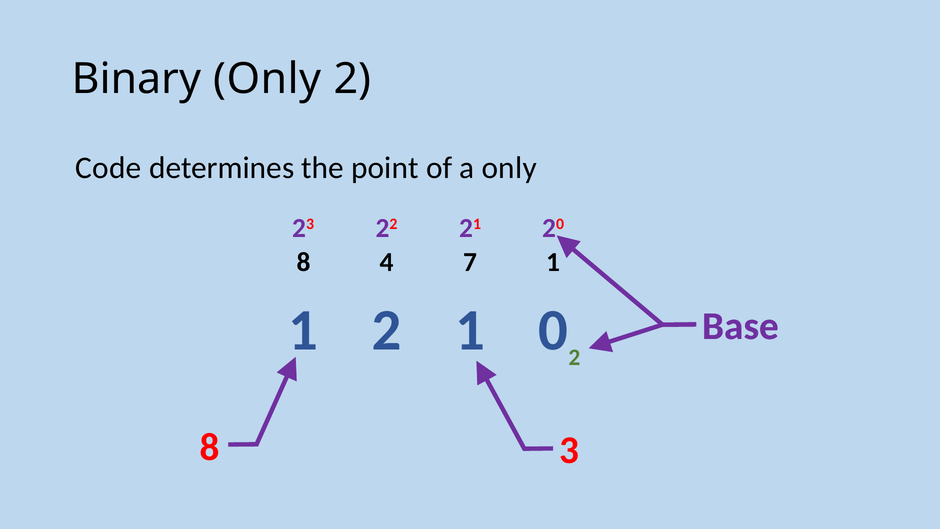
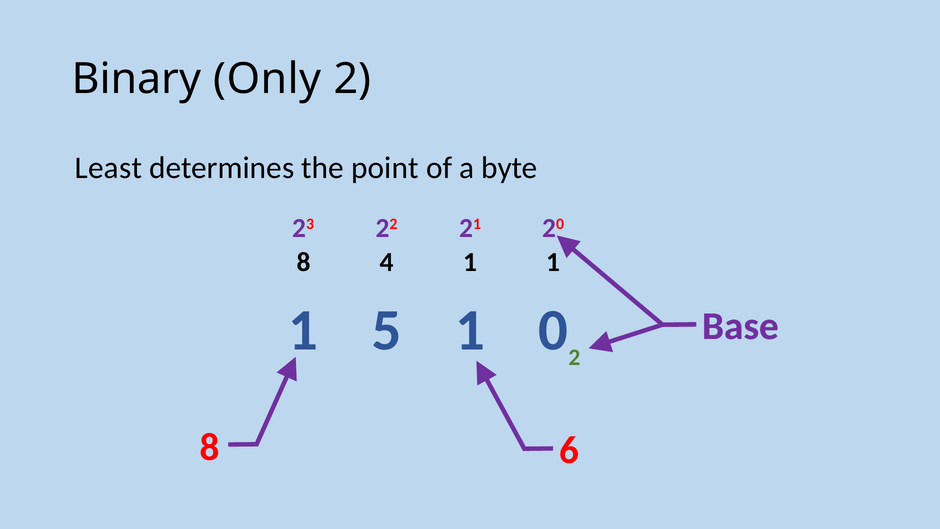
Code: Code -> Least
a only: only -> byte
4 7: 7 -> 1
1 2: 2 -> 5
3: 3 -> 6
